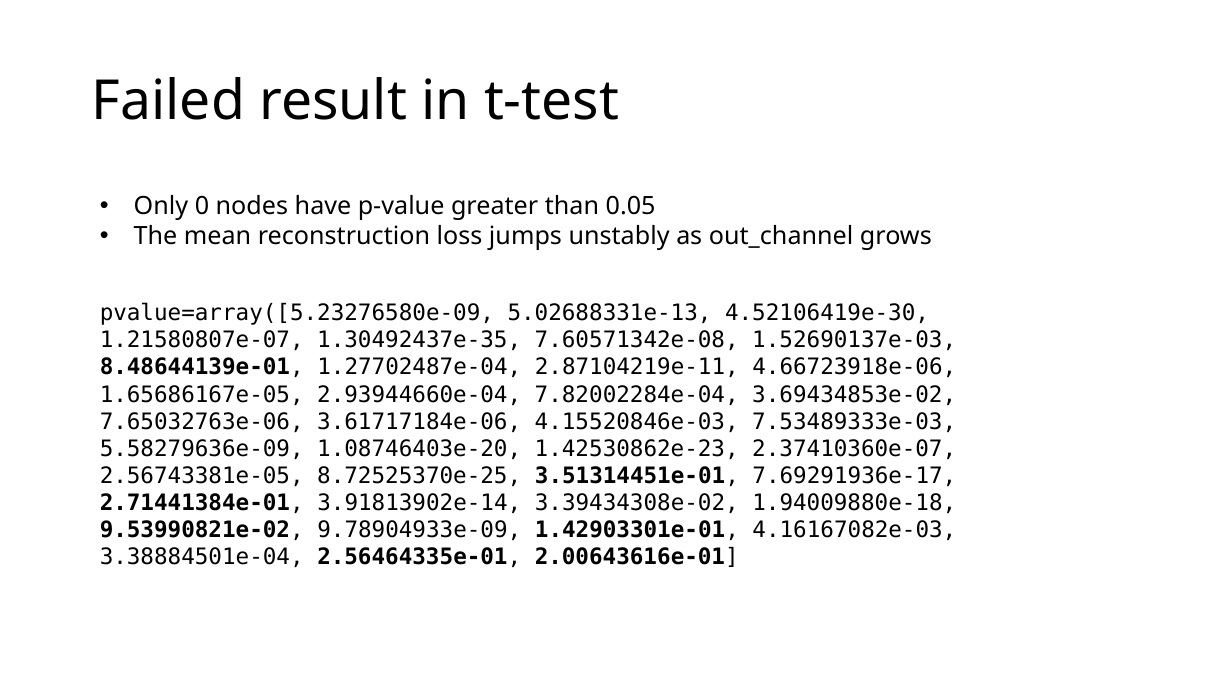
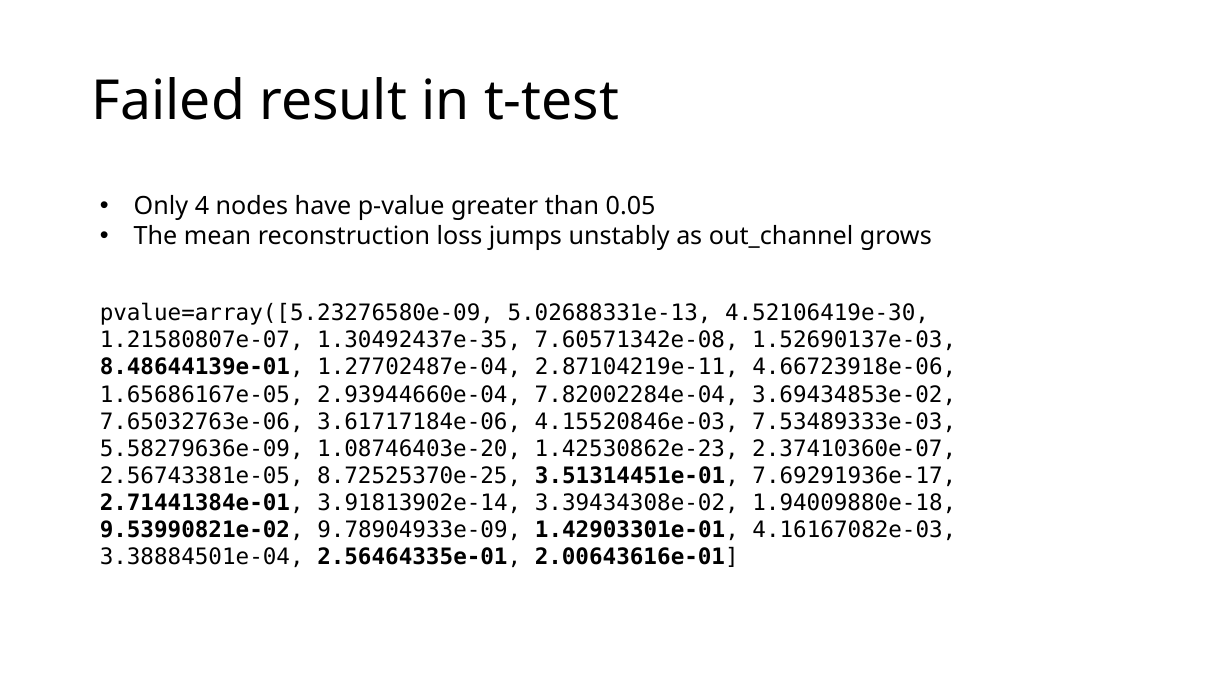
0: 0 -> 4
